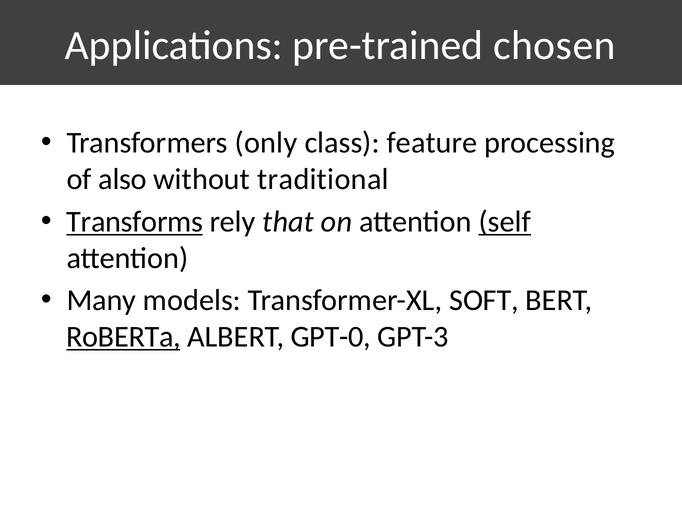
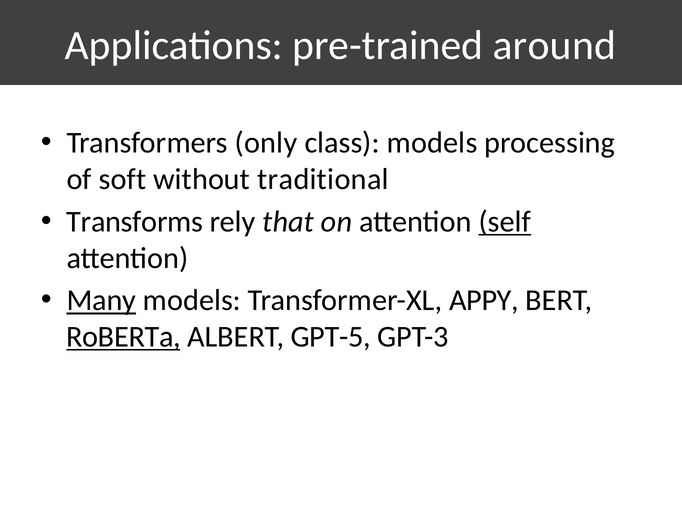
chosen: chosen -> around
class feature: feature -> models
also: also -> soft
Transforms underline: present -> none
Many underline: none -> present
SOFT: SOFT -> APPY
GPT-0: GPT-0 -> GPT-5
